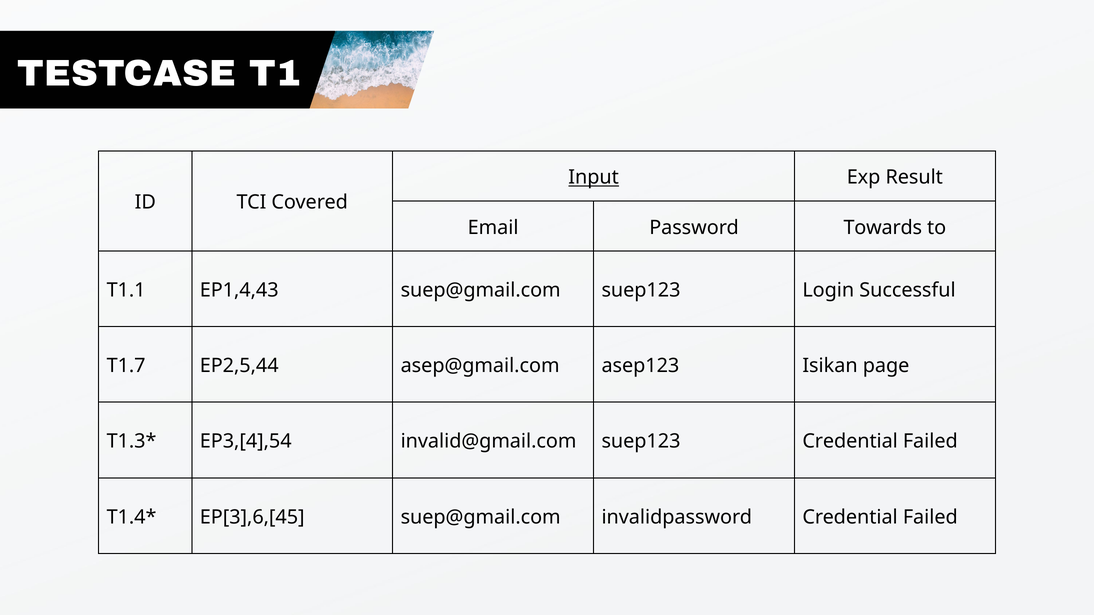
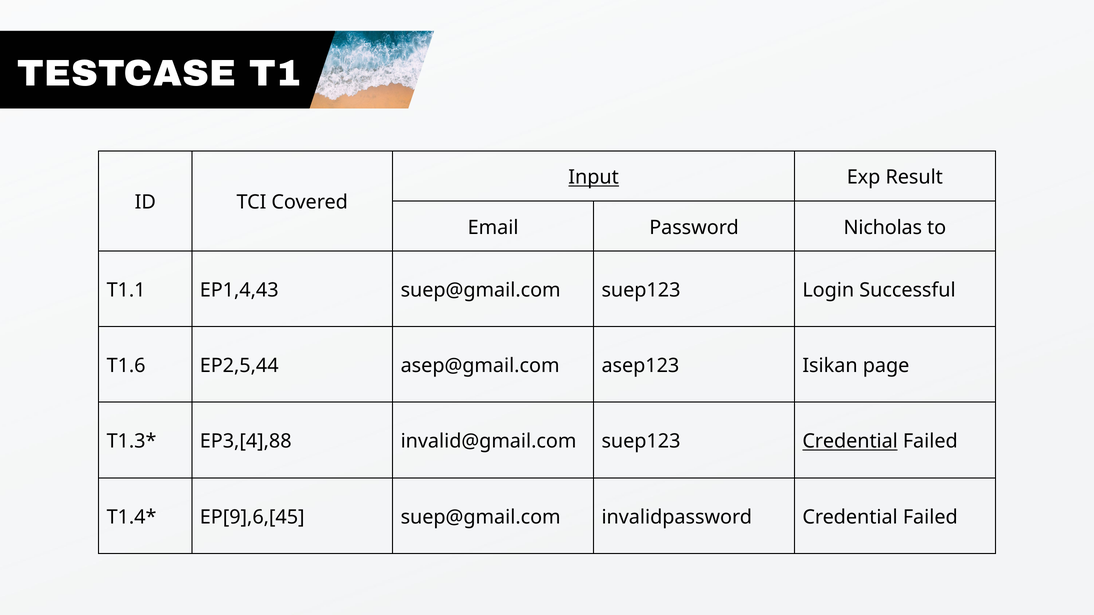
Towards: Towards -> Nicholas
T1.7: T1.7 -> T1.6
EP3,[4],54: EP3,[4],54 -> EP3,[4],88
Credential at (850, 442) underline: none -> present
EP[3],6,[45: EP[3],6,[45 -> EP[9],6,[45
